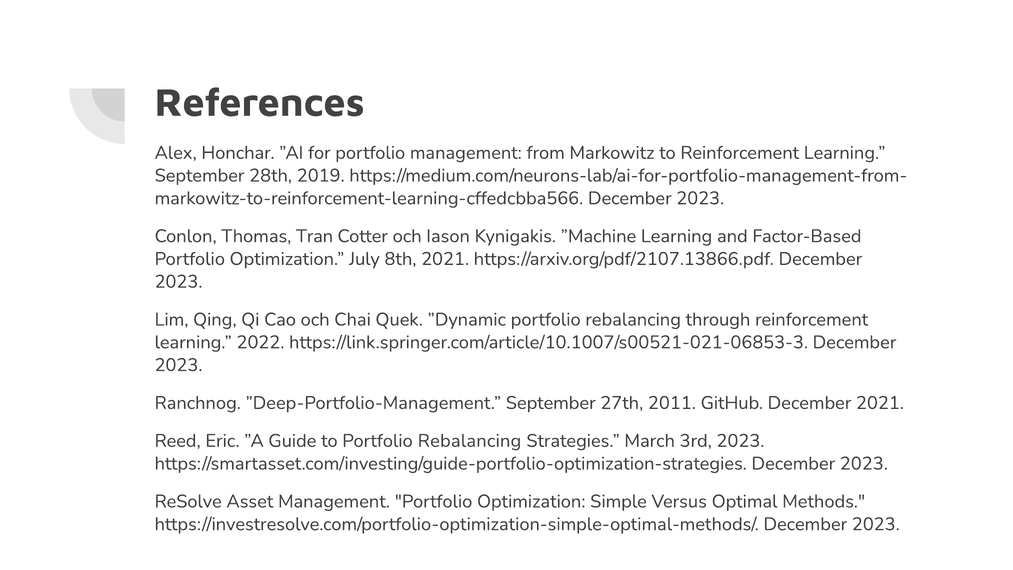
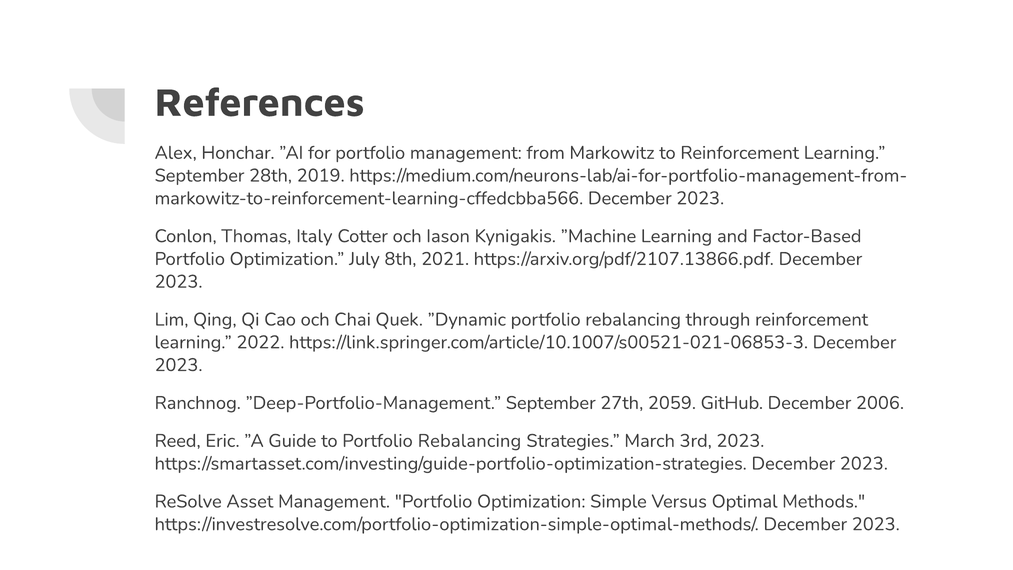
Tran: Tran -> Italy
2011: 2011 -> 2059
December 2021: 2021 -> 2006
